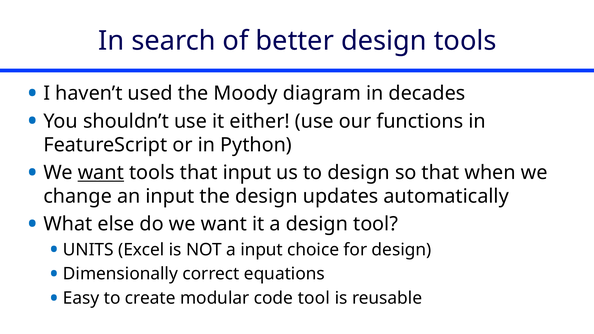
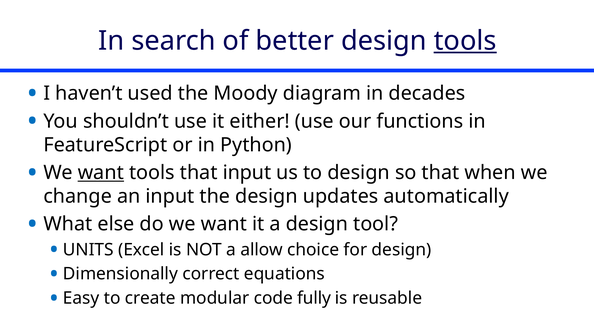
tools at (465, 41) underline: none -> present
a input: input -> allow
code tool: tool -> fully
